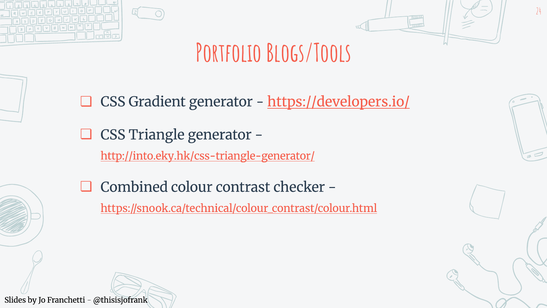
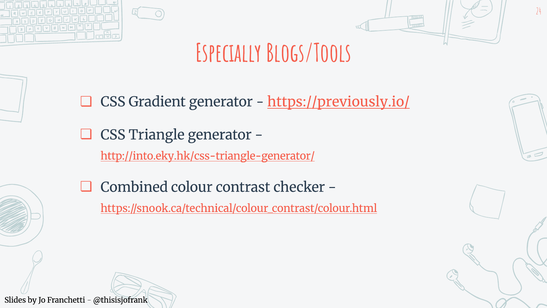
Portfolio: Portfolio -> Especially
https://developers.io/: https://developers.io/ -> https://previously.io/
